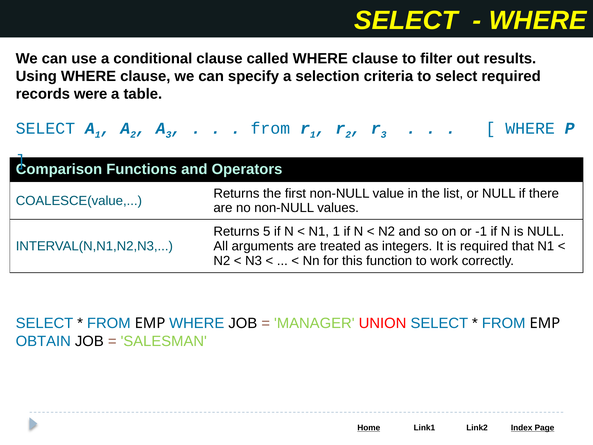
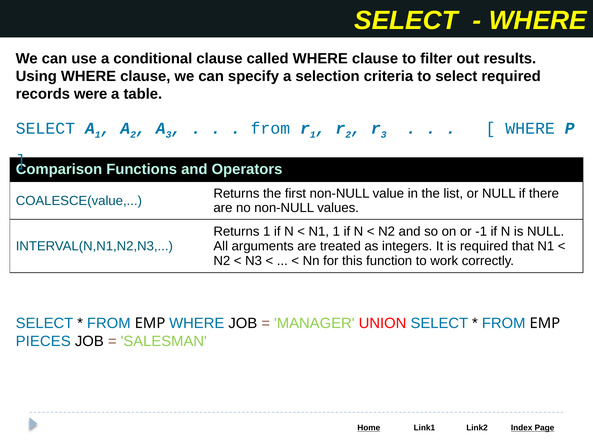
Returns 5: 5 -> 1
OBTAIN: OBTAIN -> PIECES
